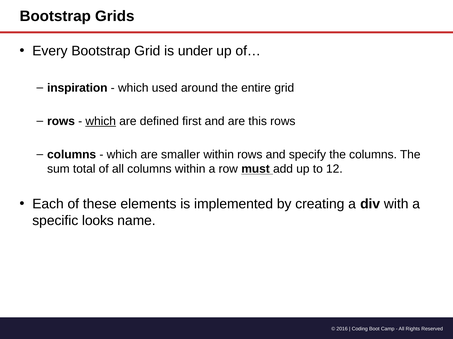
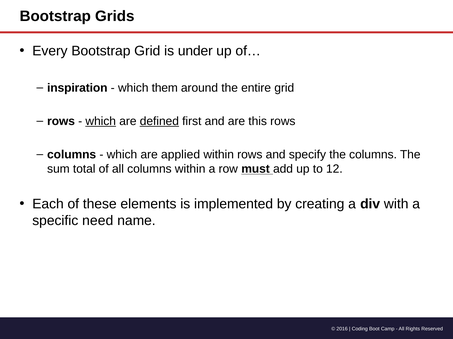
used: used -> them
defined underline: none -> present
smaller: smaller -> applied
looks: looks -> need
